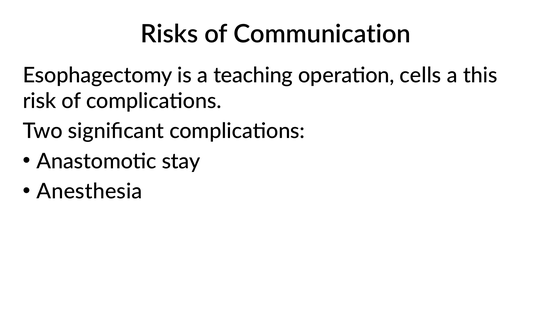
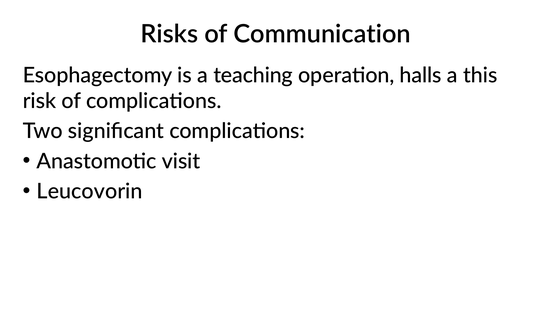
cells: cells -> halls
stay: stay -> visit
Anesthesia: Anesthesia -> Leucovorin
